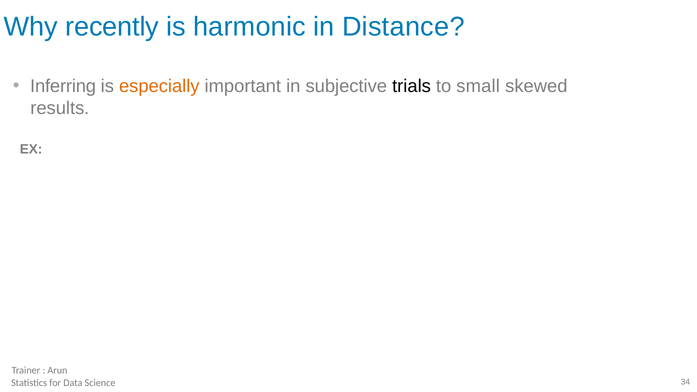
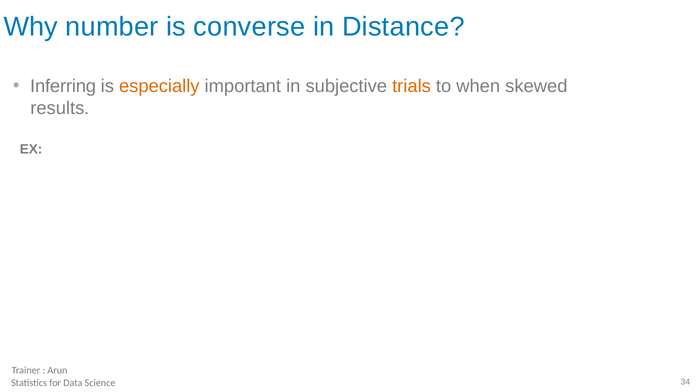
recently: recently -> number
harmonic: harmonic -> converse
trials colour: black -> orange
small: small -> when
